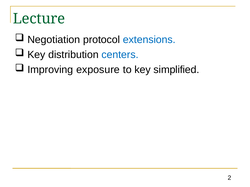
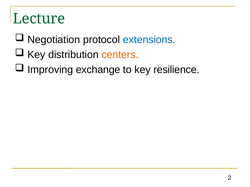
centers colour: blue -> orange
exposure: exposure -> exchange
simplified: simplified -> resilience
